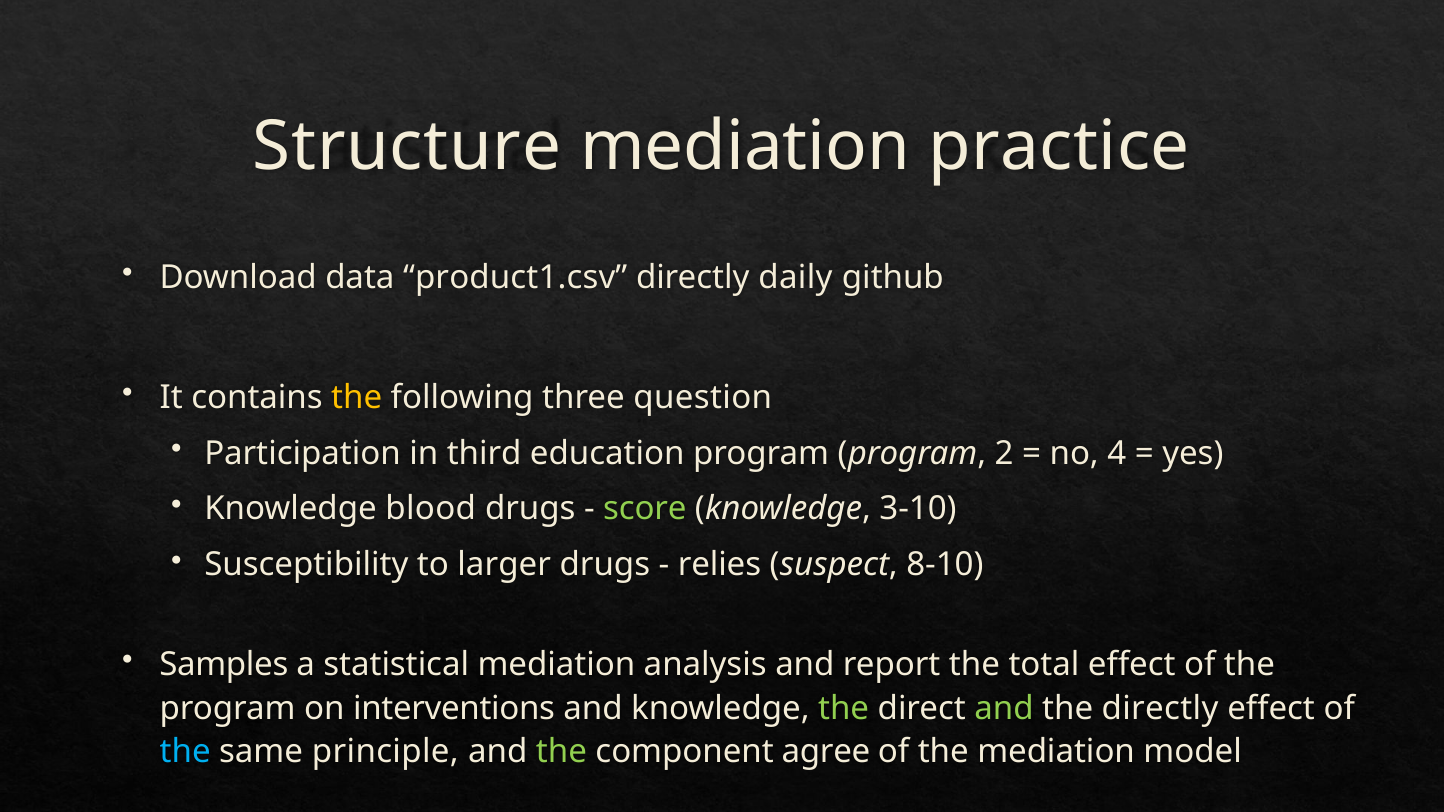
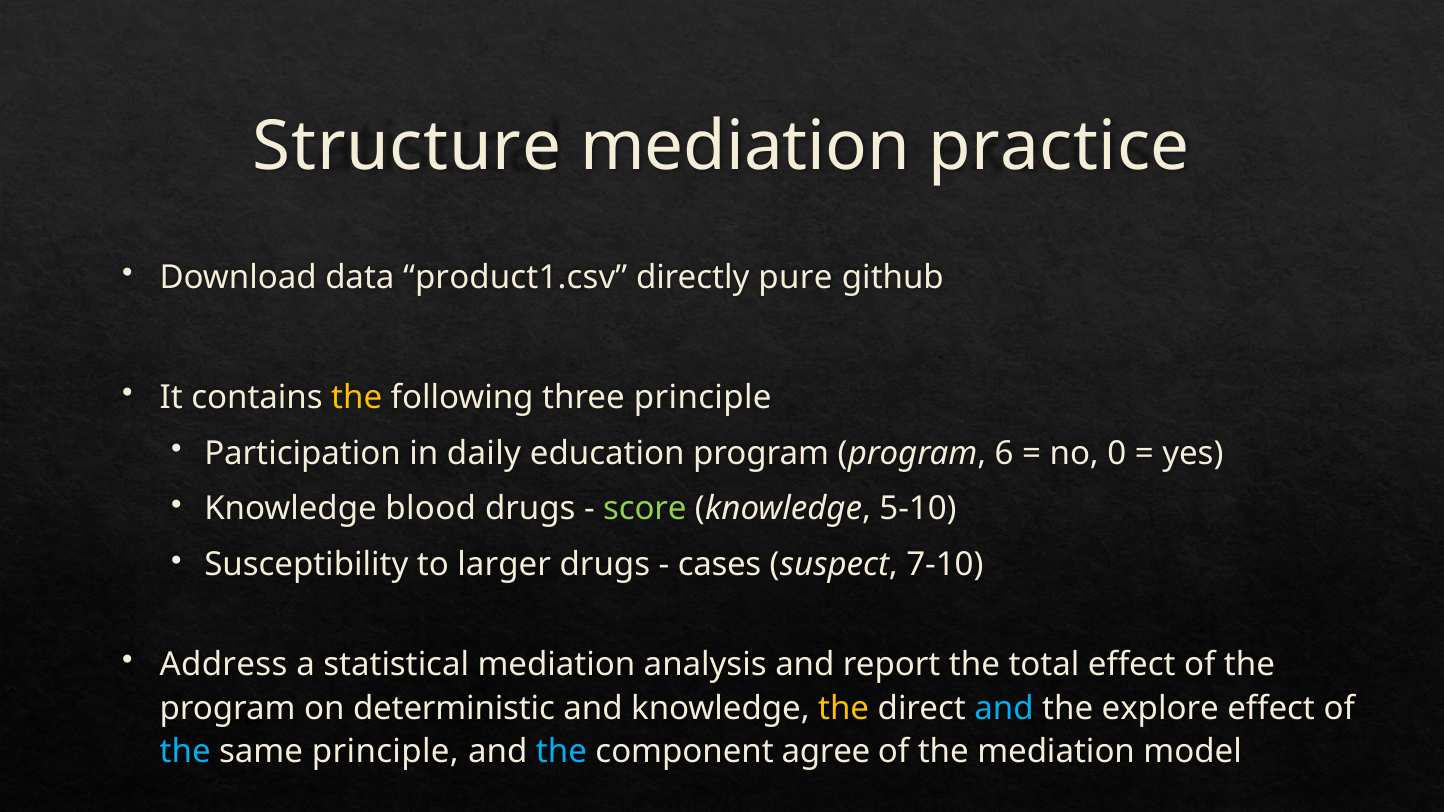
daily: daily -> pure
three question: question -> principle
third: third -> daily
2: 2 -> 6
4: 4 -> 0
3-10: 3-10 -> 5-10
relies: relies -> cases
8-10: 8-10 -> 7-10
Samples: Samples -> Address
interventions: interventions -> deterministic
the at (844, 708) colour: light green -> yellow
and at (1004, 708) colour: light green -> light blue
the directly: directly -> explore
the at (561, 752) colour: light green -> light blue
